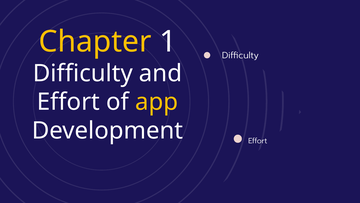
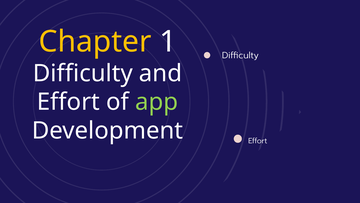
app colour: yellow -> light green
